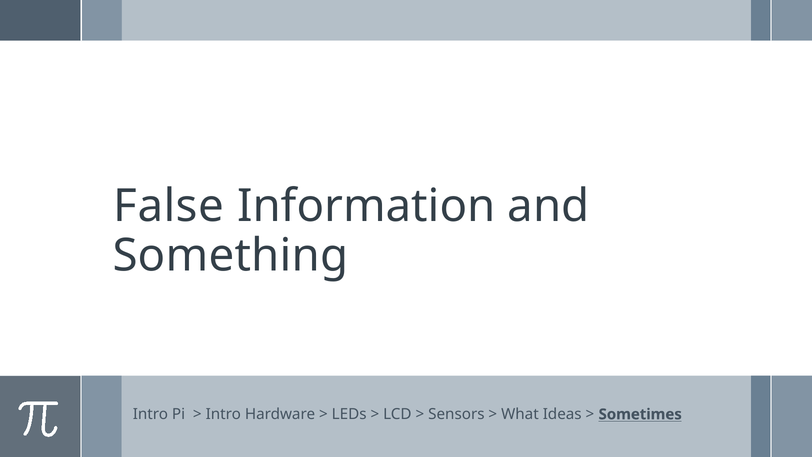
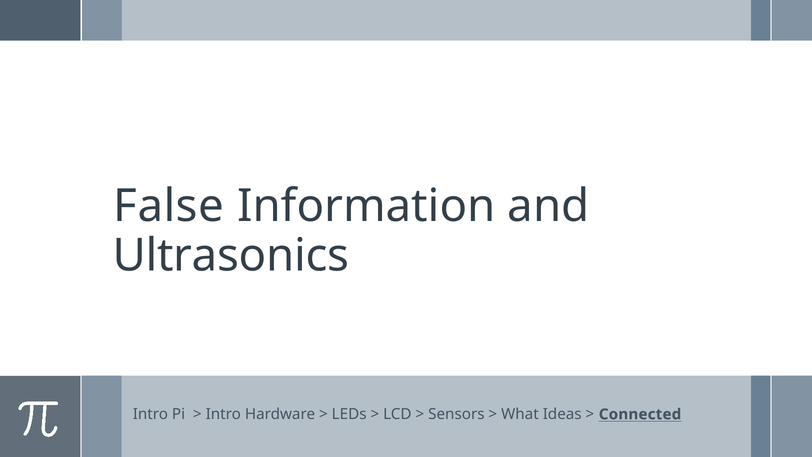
Something: Something -> Ultrasonics
Sometimes: Sometimes -> Connected
